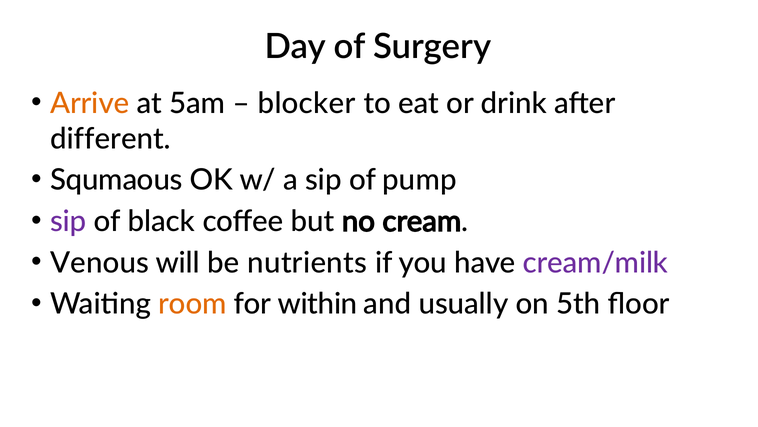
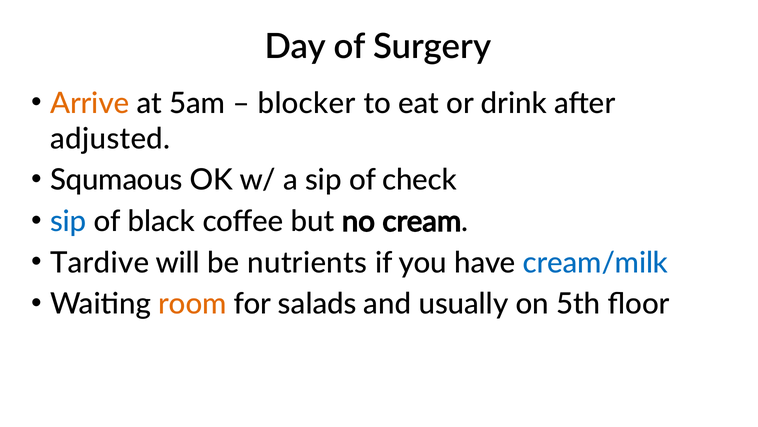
different: different -> adjusted
pump: pump -> check
sip at (68, 221) colour: purple -> blue
Venous: Venous -> Tardive
cream/milk colour: purple -> blue
within: within -> salads
